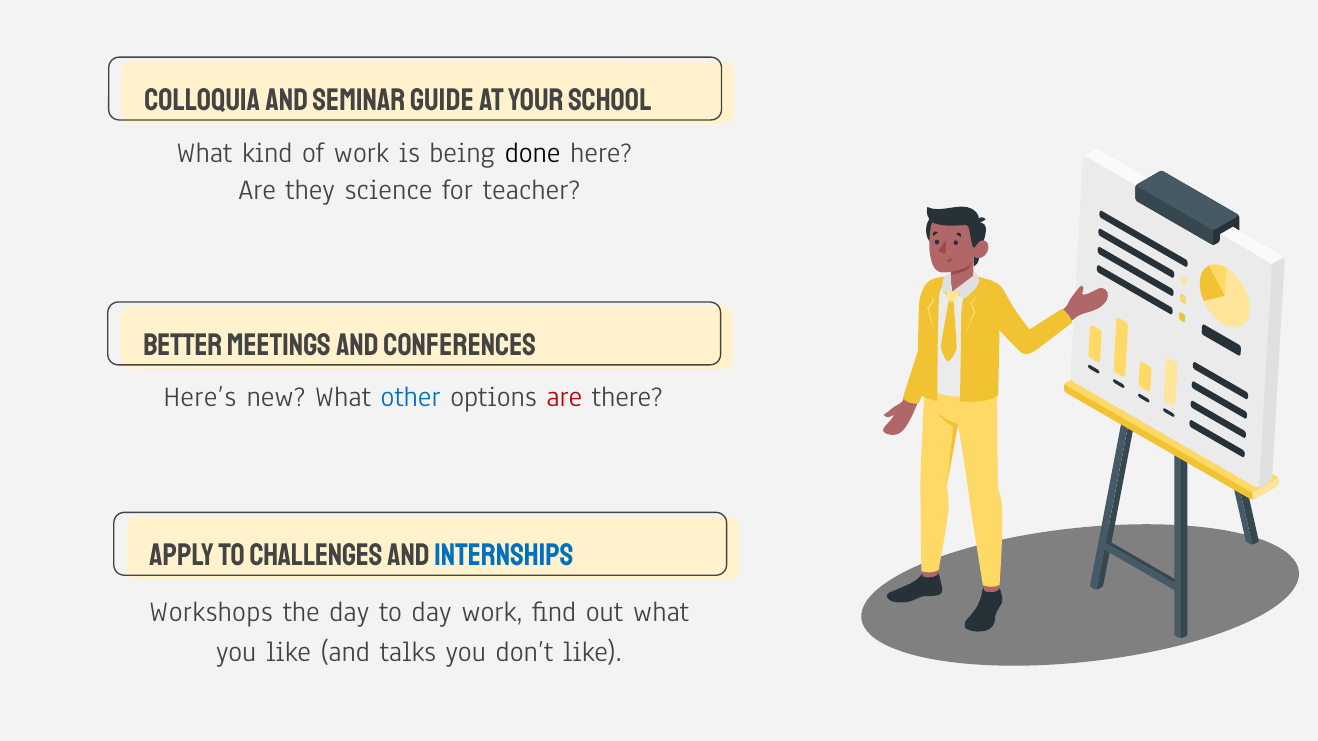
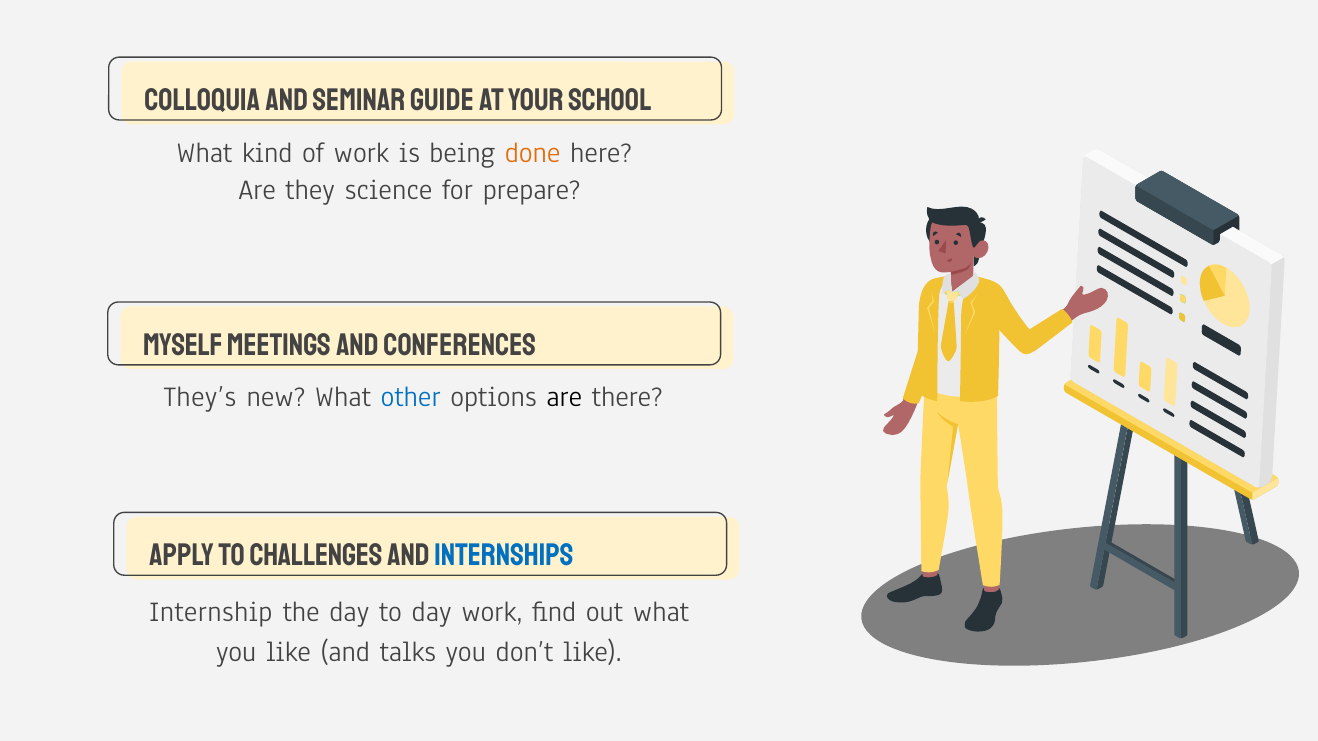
done colour: black -> orange
teacher: teacher -> prepare
Better: Better -> Myself
Here’s: Here’s -> They’s
are at (564, 397) colour: red -> black
Workshops: Workshops -> Internship
